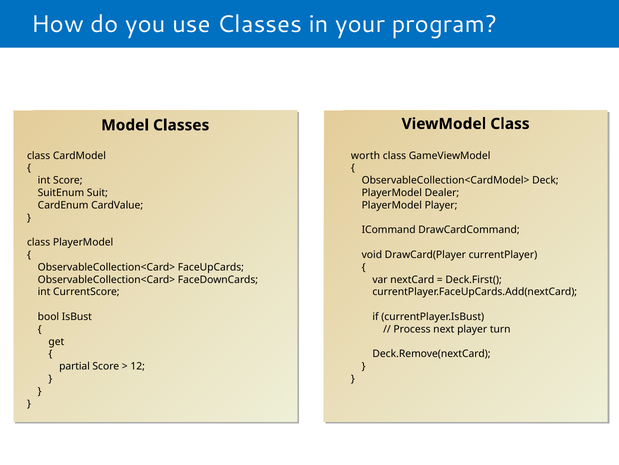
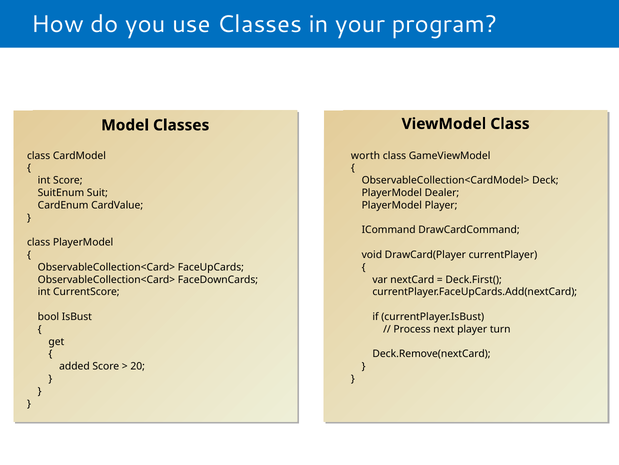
partial: partial -> added
12: 12 -> 20
